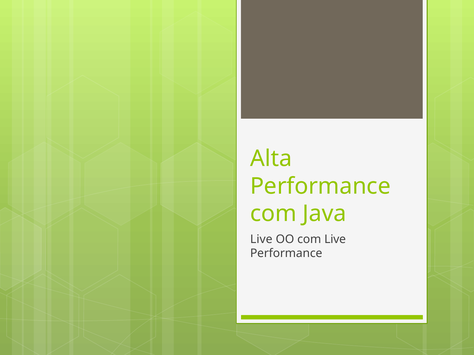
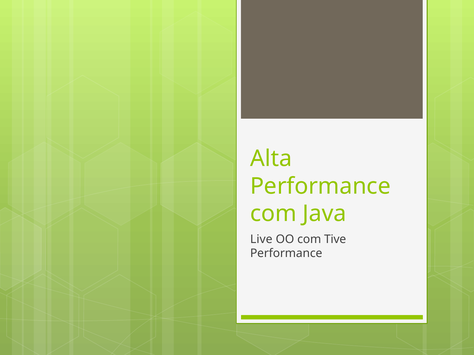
com Live: Live -> Tive
